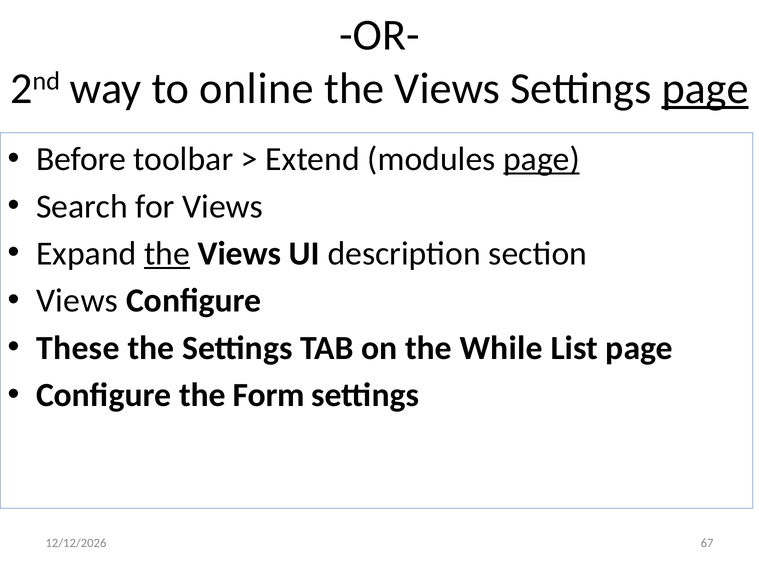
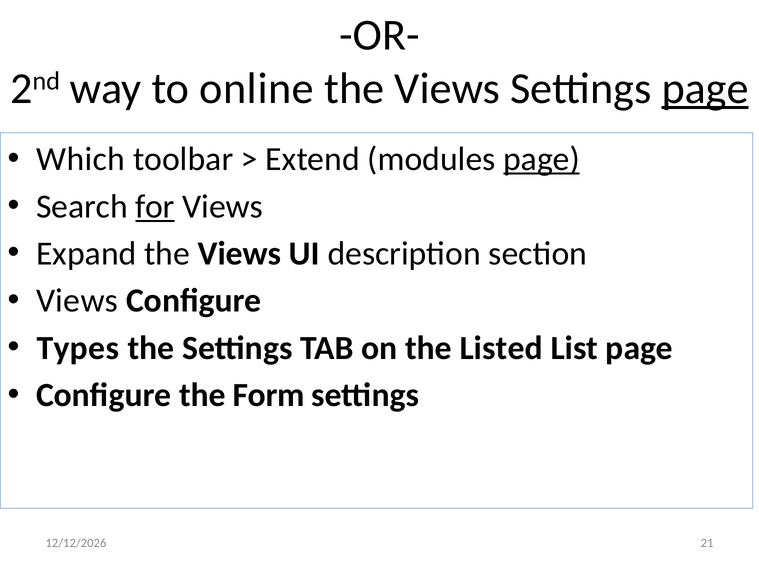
Before: Before -> Which
for underline: none -> present
the at (167, 254) underline: present -> none
These: These -> Types
While: While -> Listed
67: 67 -> 21
